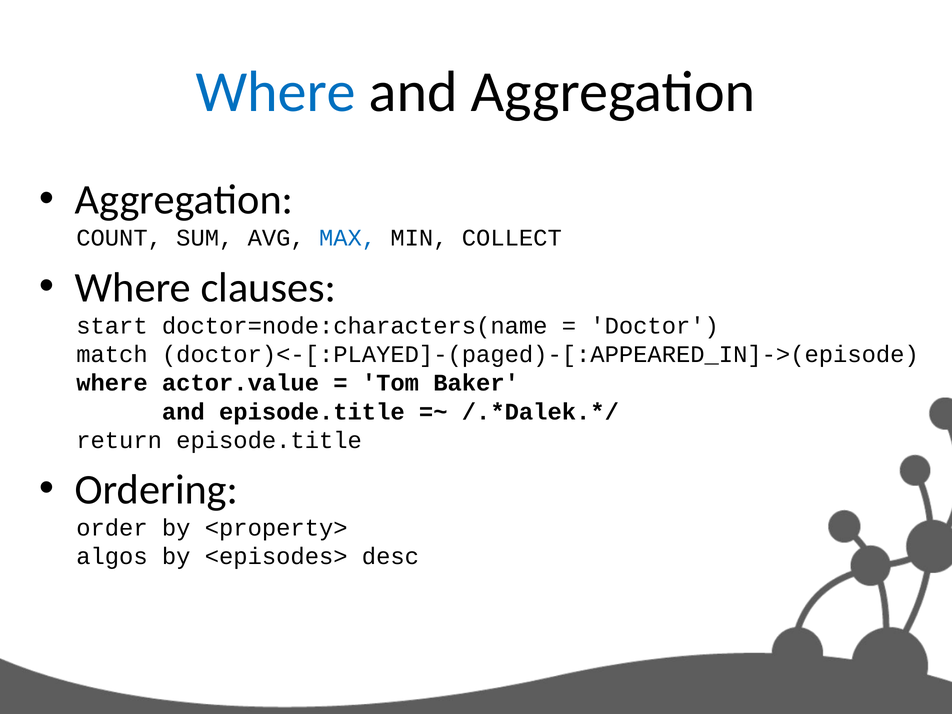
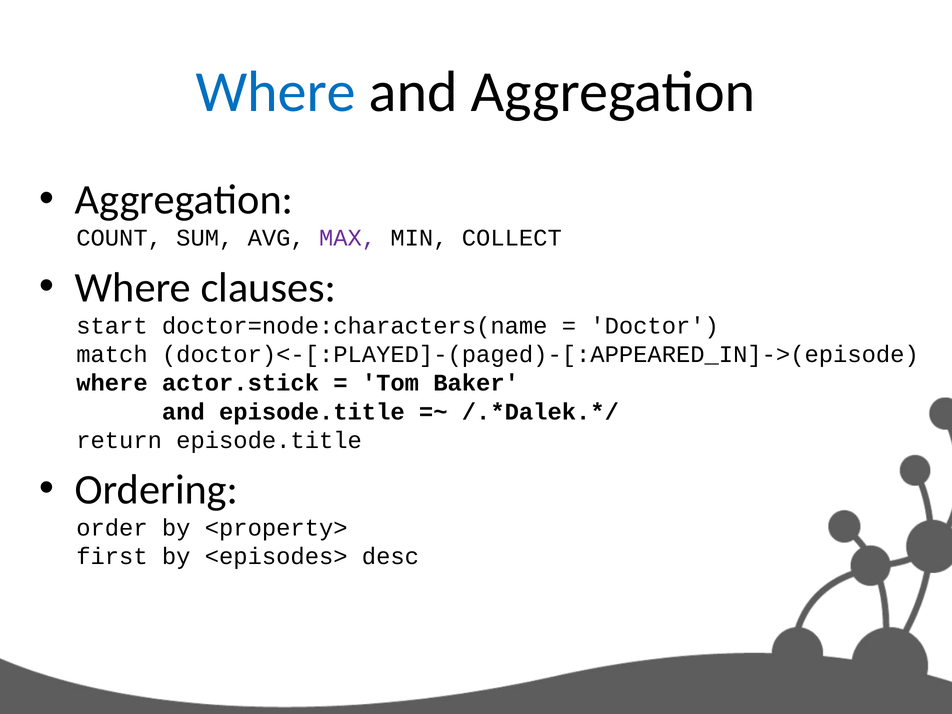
MAX colour: blue -> purple
actor.value: actor.value -> actor.stick
algos: algos -> first
